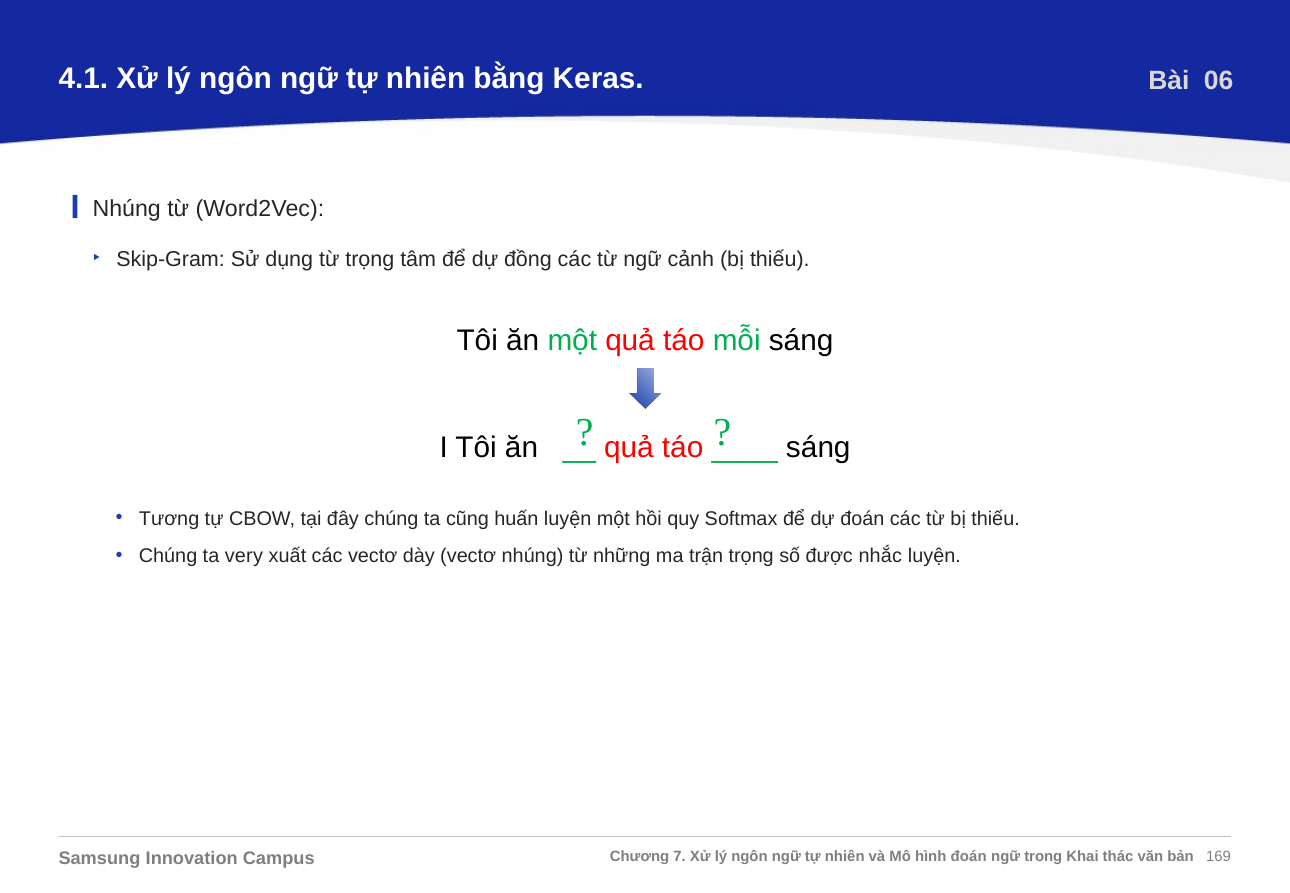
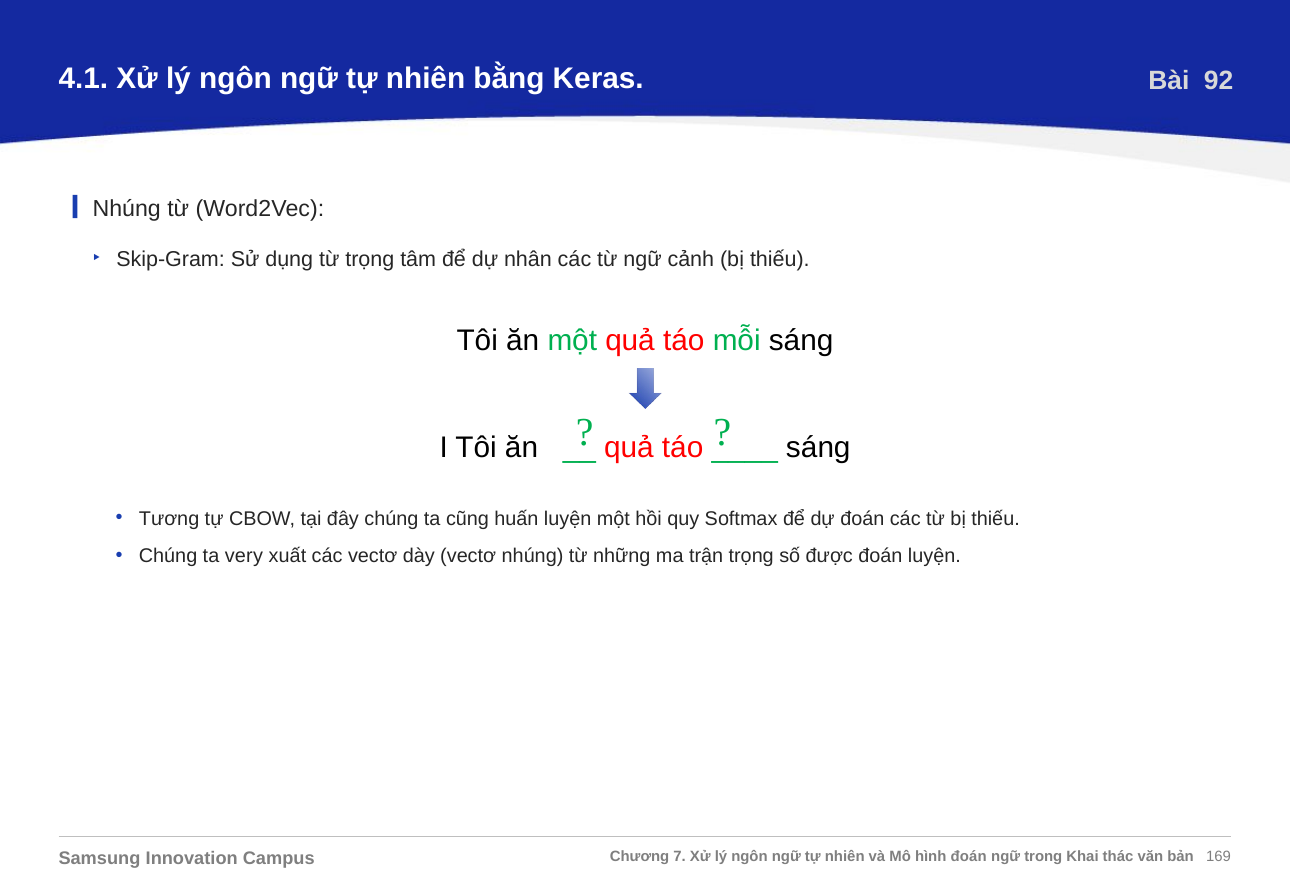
06: 06 -> 92
đồng: đồng -> nhân
được nhắc: nhắc -> đoán
